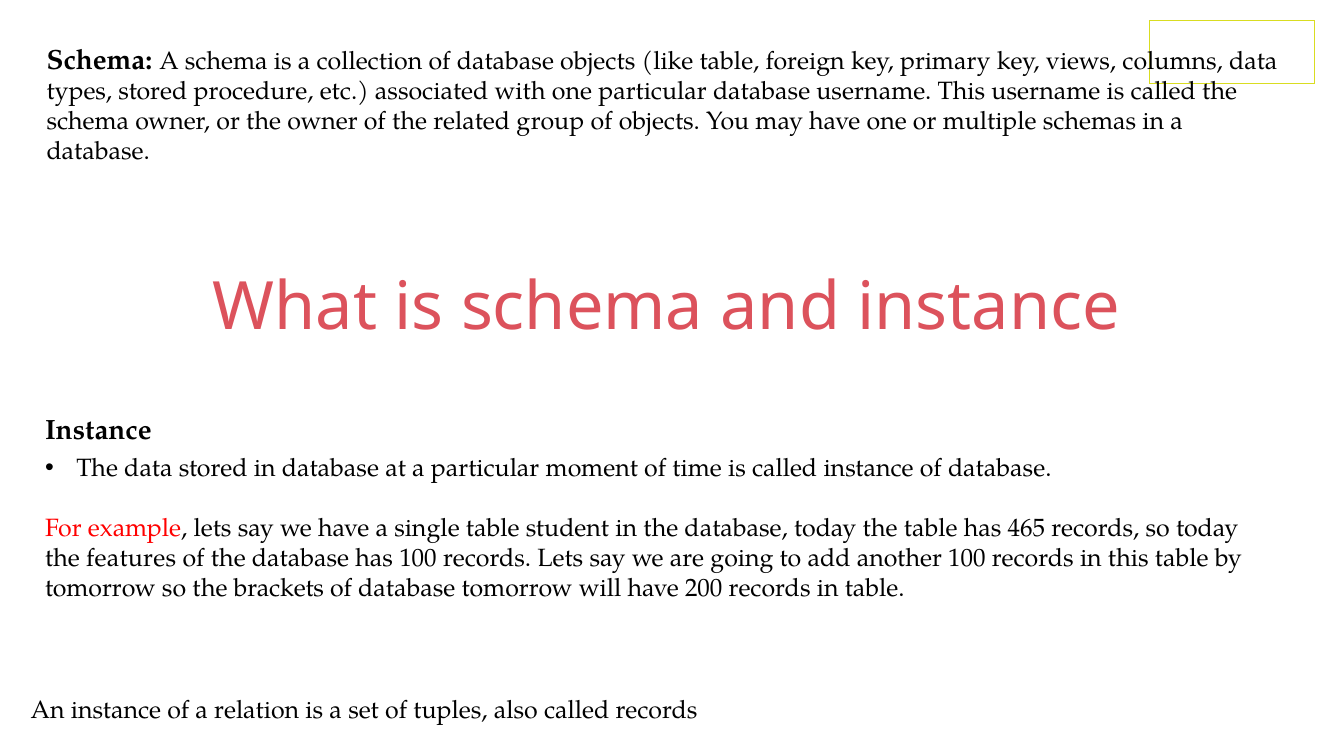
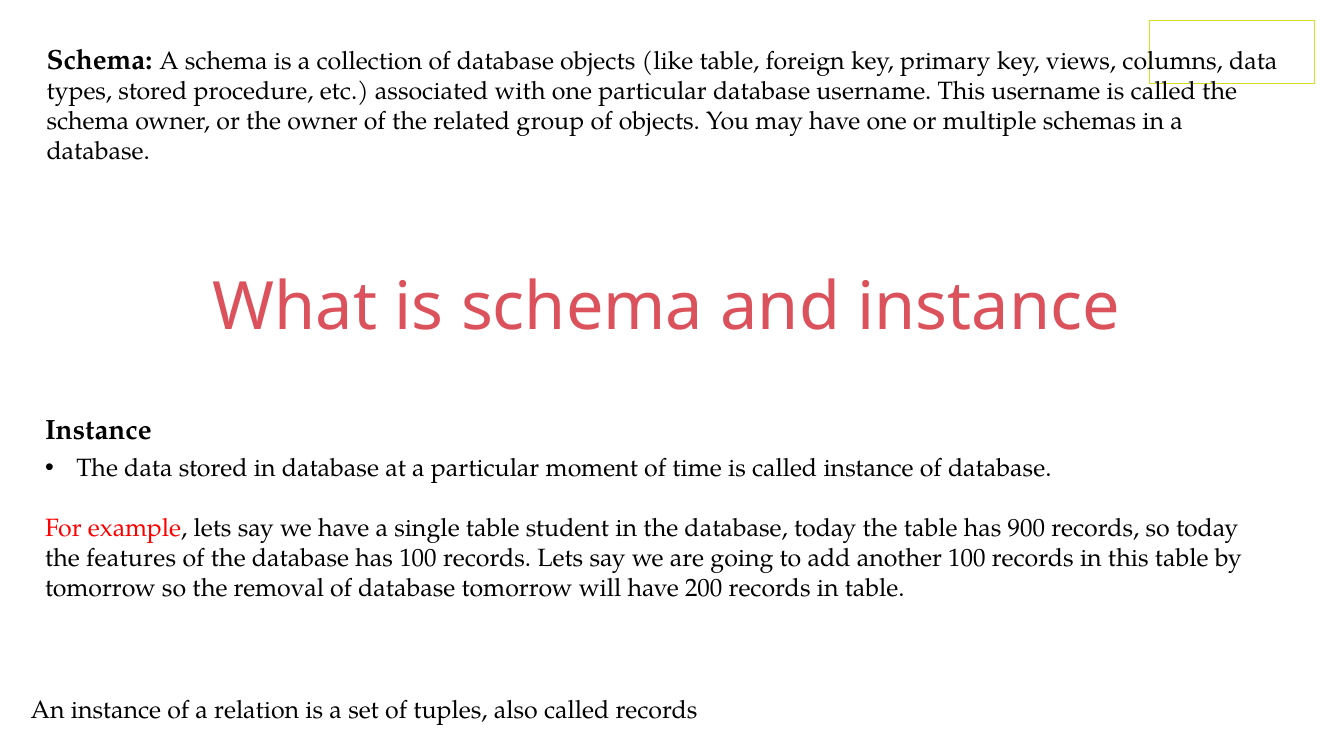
465: 465 -> 900
brackets: brackets -> removal
